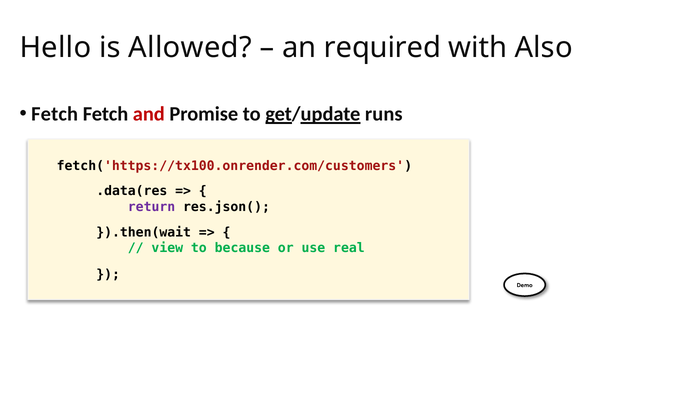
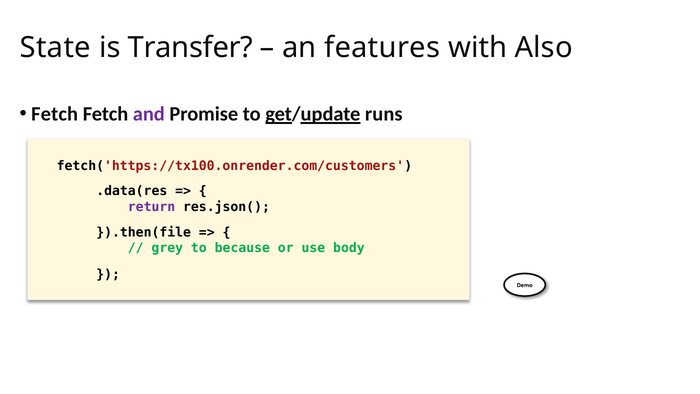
Hello: Hello -> State
Allowed: Allowed -> Transfer
required: required -> features
and colour: red -> purple
}).then(wait: }).then(wait -> }).then(file
view: view -> grey
real: real -> body
